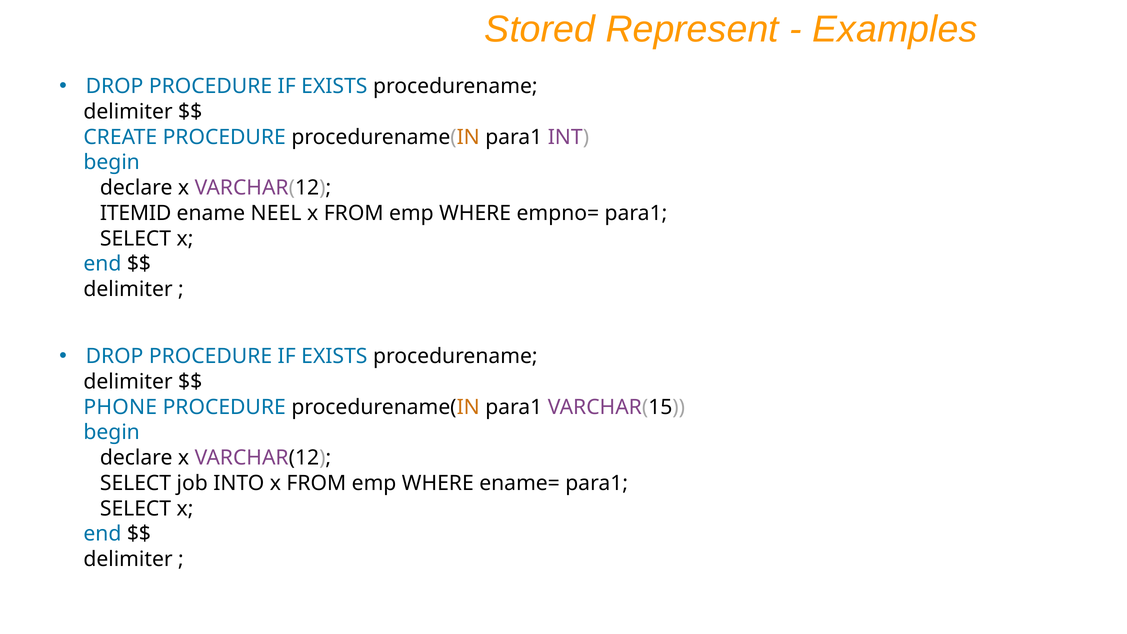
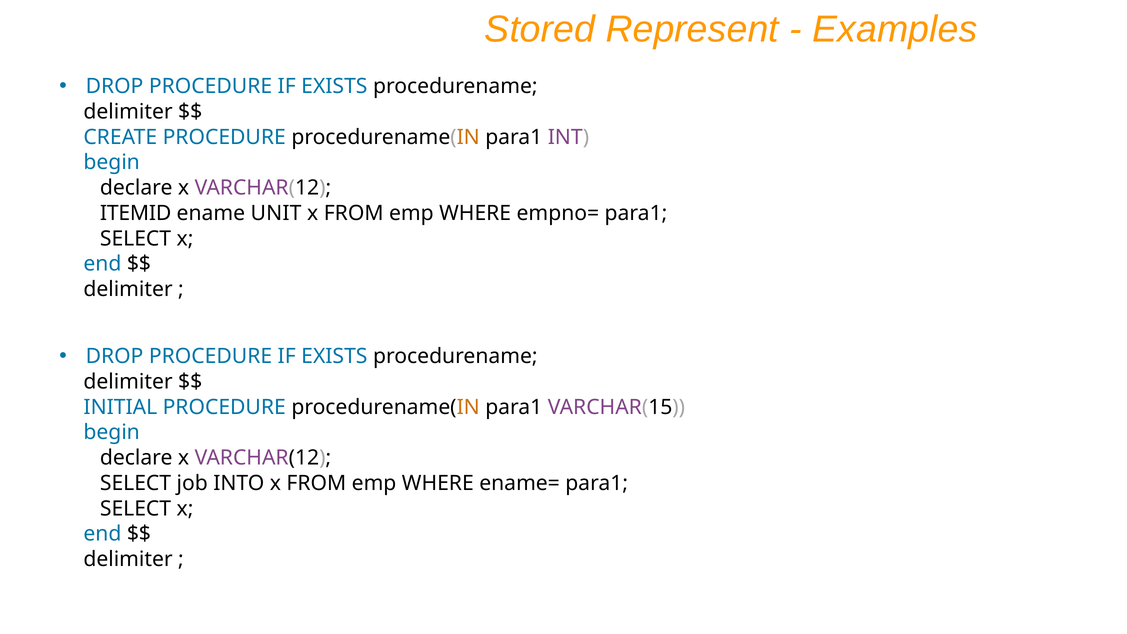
NEEL: NEEL -> UNIT
PHONE: PHONE -> INITIAL
